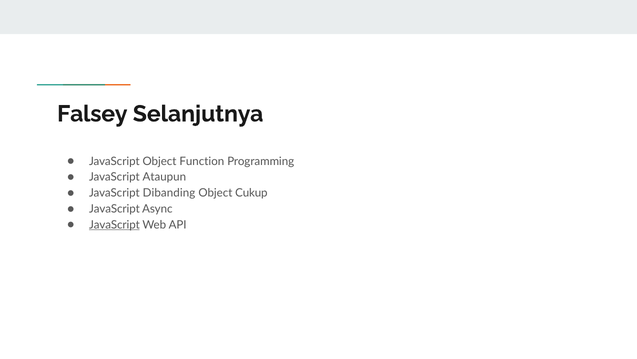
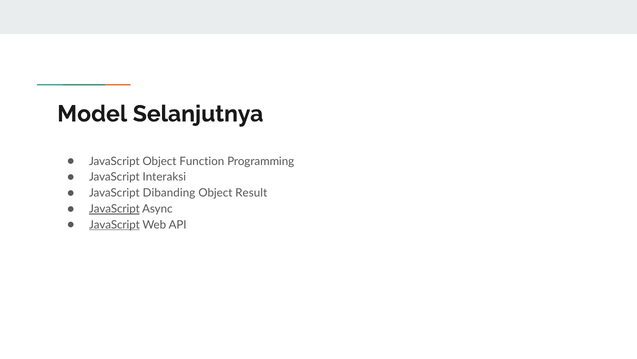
Falsey: Falsey -> Model
Ataupun: Ataupun -> Interaksi
Cukup: Cukup -> Result
JavaScript at (114, 209) underline: none -> present
